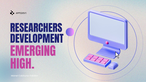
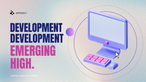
RESEARCHERS at (36, 29): RESEARCHERS -> DEVELOPMENT
